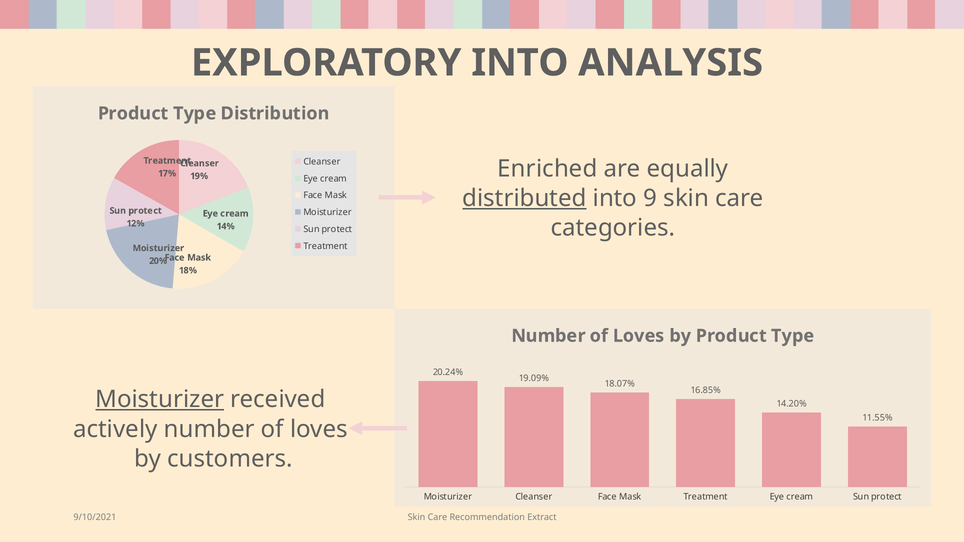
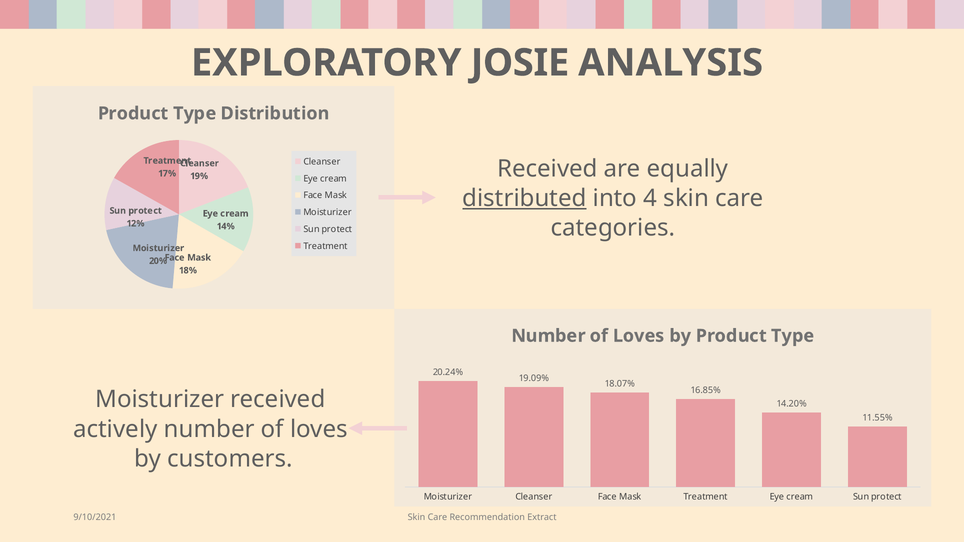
INTO at (520, 63): INTO -> JOSIE
Enriched at (548, 169): Enriched -> Received
9: 9 -> 4
Moisturizer at (160, 400) underline: present -> none
